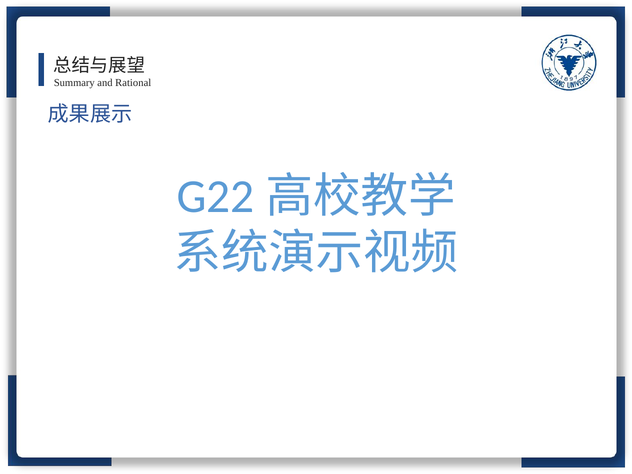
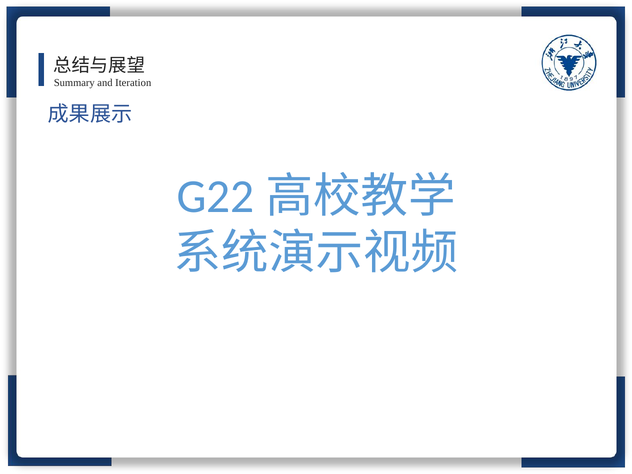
Rational: Rational -> Iteration
